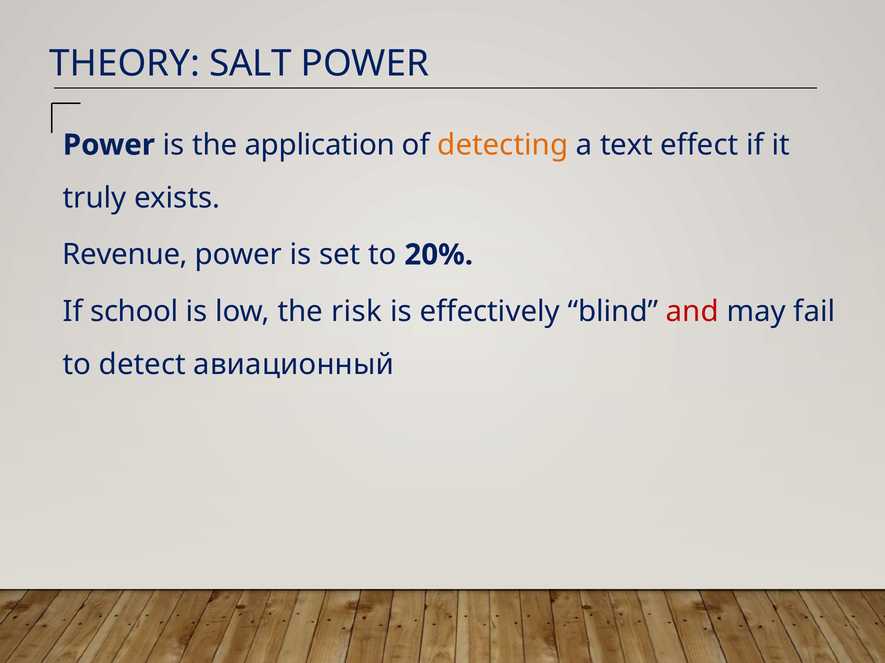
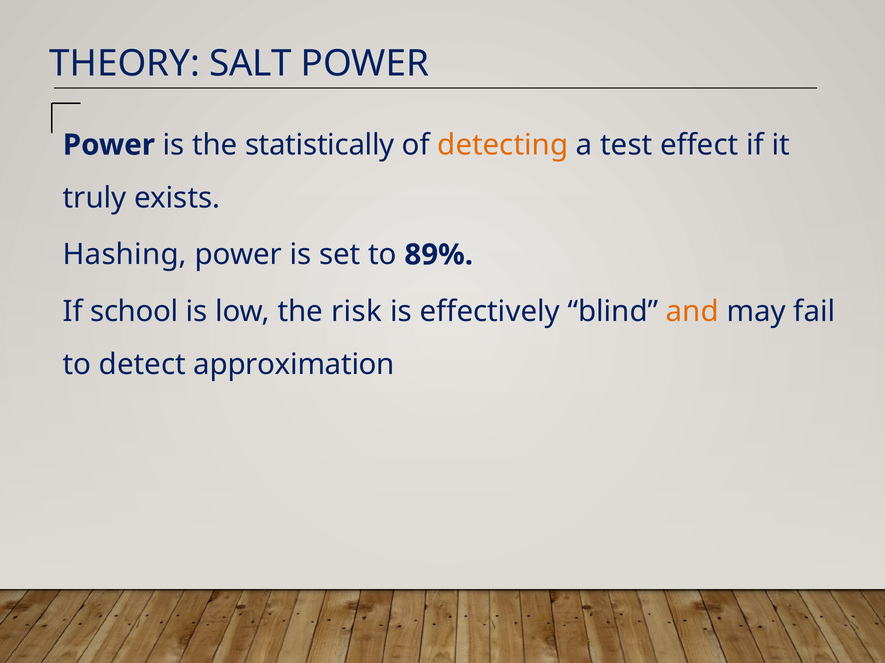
application: application -> statistically
text: text -> test
Revenue: Revenue -> Hashing
20%: 20% -> 89%
and colour: red -> orange
авиационный: авиационный -> approximation
